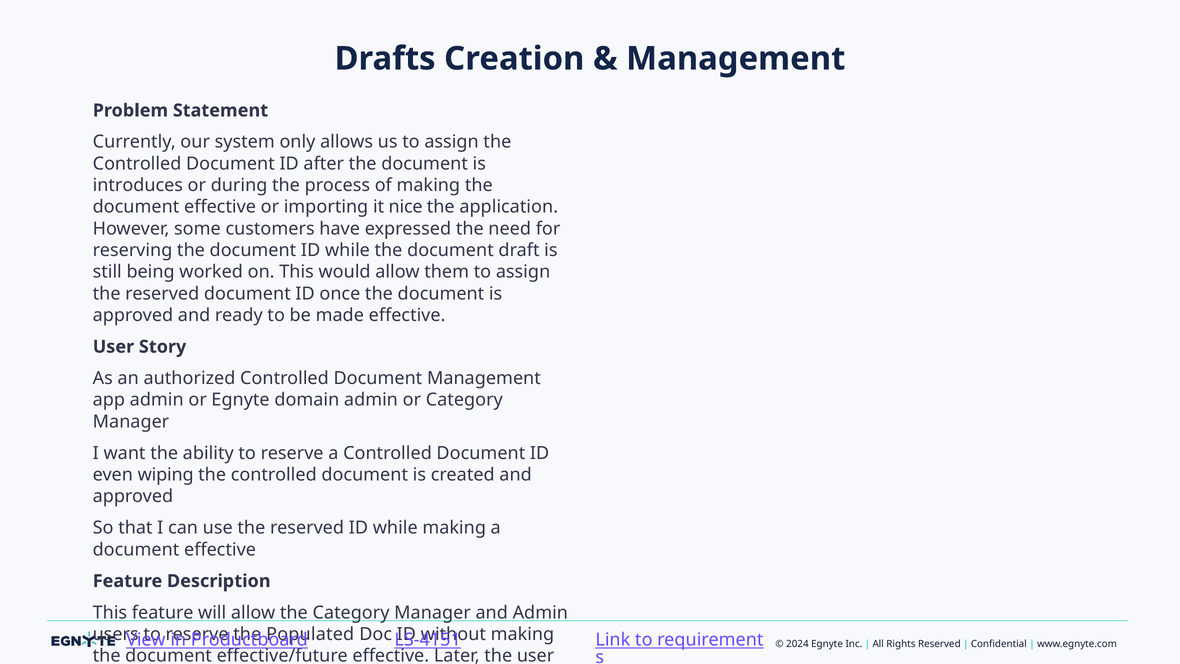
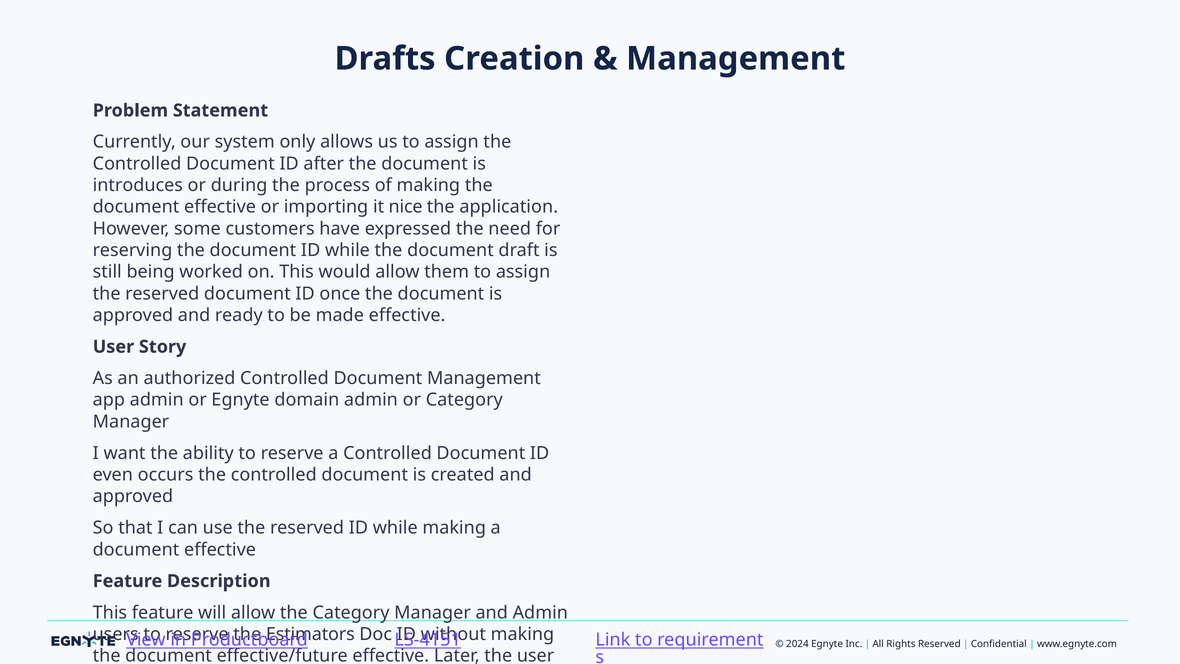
wiping: wiping -> occurs
Populated: Populated -> Estimators
